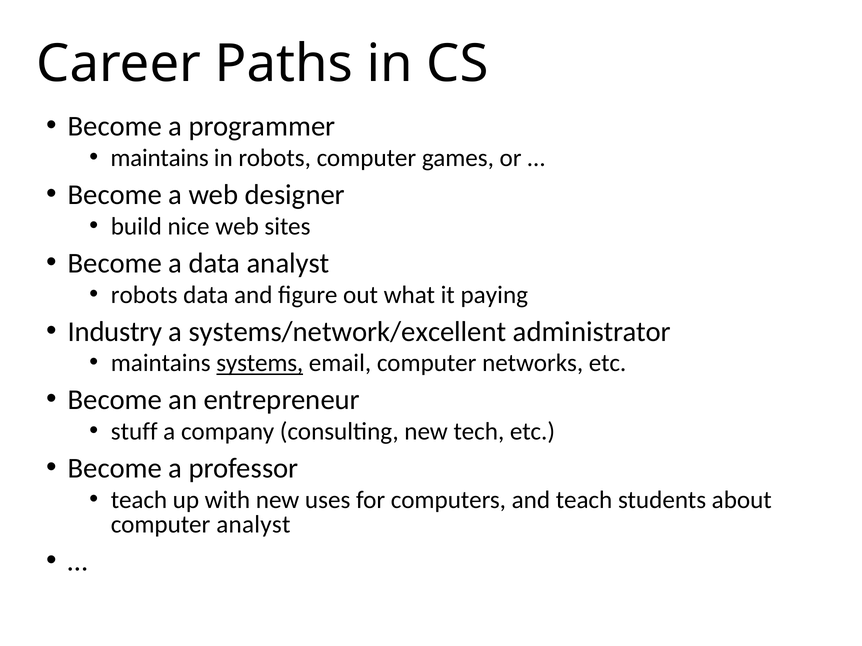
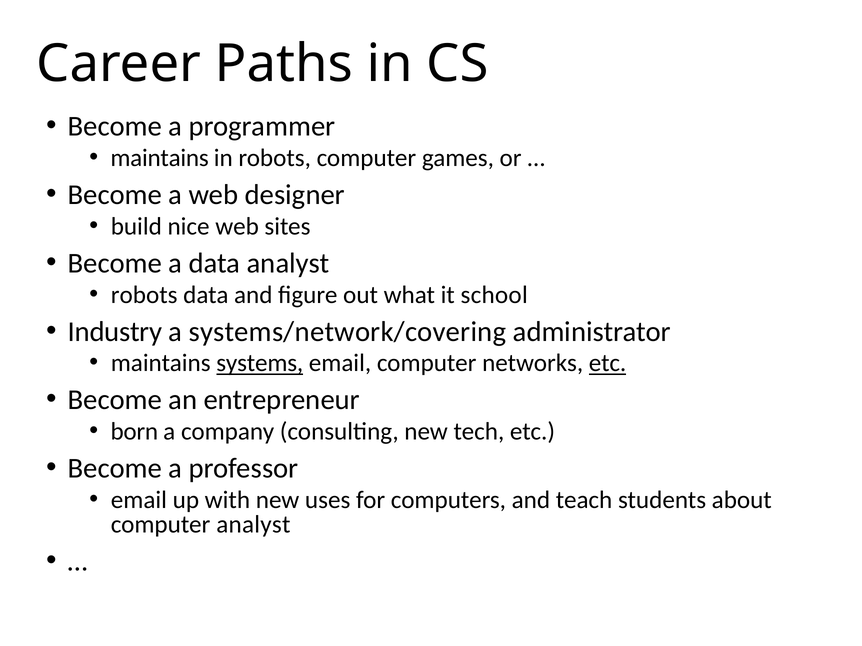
paying: paying -> school
systems/network/excellent: systems/network/excellent -> systems/network/covering
etc at (608, 363) underline: none -> present
stuff: stuff -> born
teach at (139, 500): teach -> email
